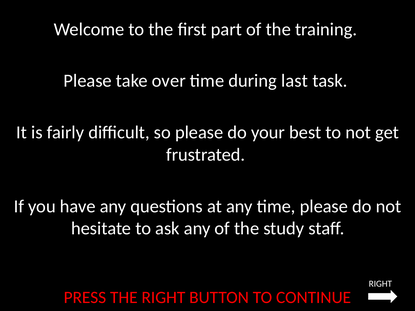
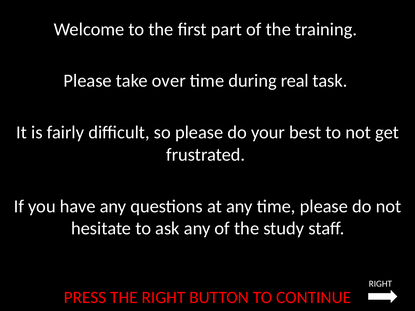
last: last -> real
